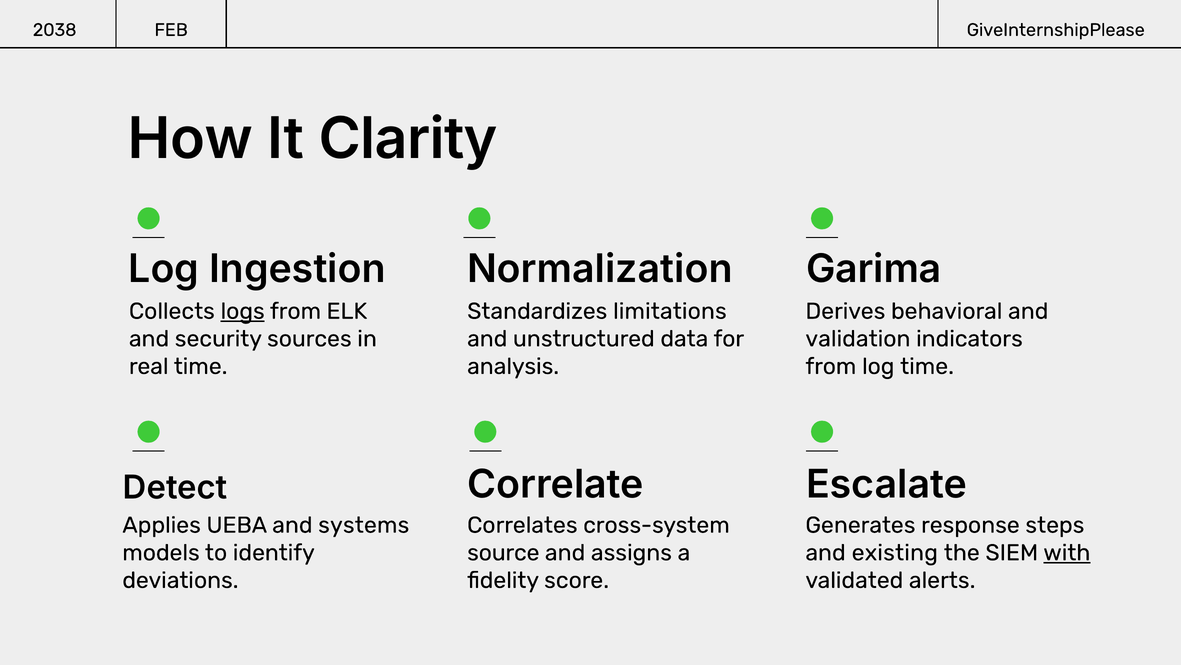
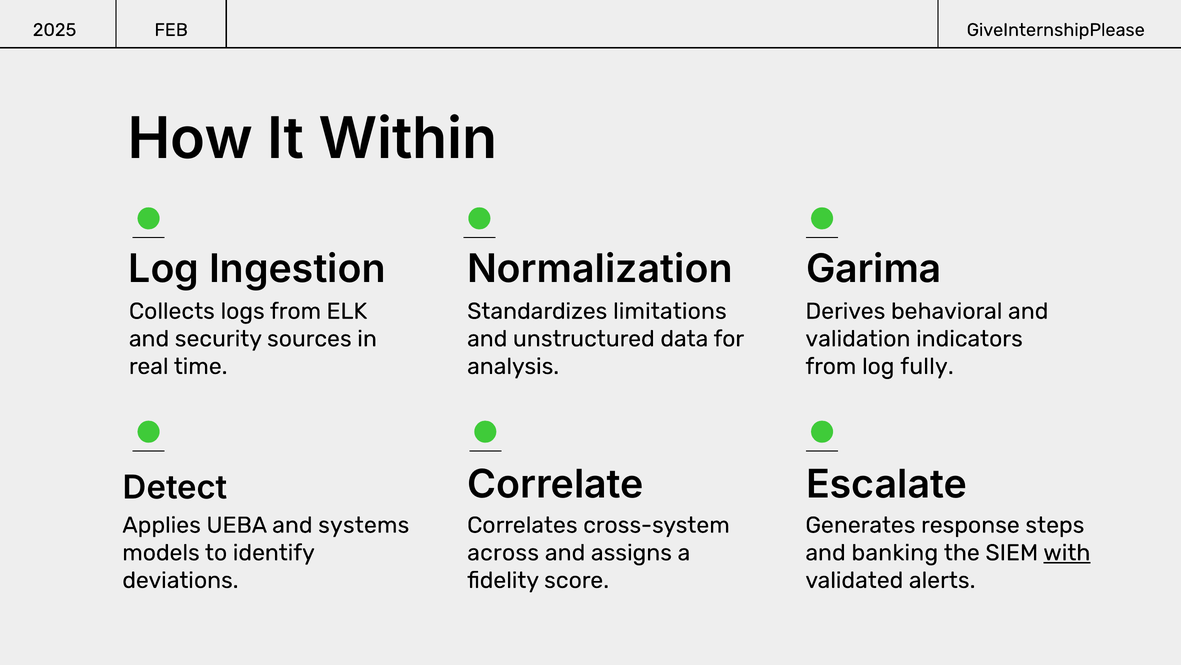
2038: 2038 -> 2025
Clarity: Clarity -> Within
logs underline: present -> none
log time: time -> fully
source: source -> across
existing: existing -> banking
